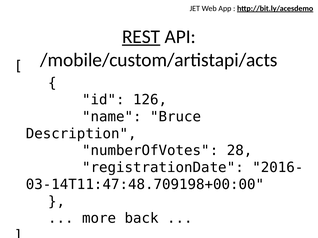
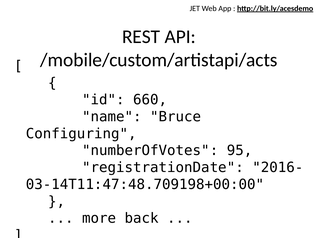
REST underline: present -> none
126: 126 -> 660
Description: Description -> Configuring
28: 28 -> 95
